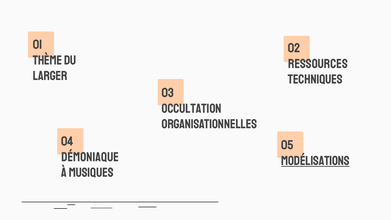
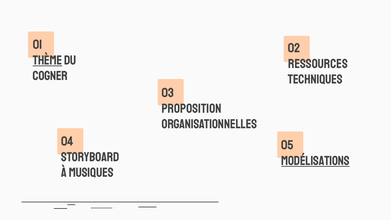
Thème underline: none -> present
larger: larger -> cogner
Occultation: Occultation -> Proposition
Démoniaque: Démoniaque -> Storyboard
